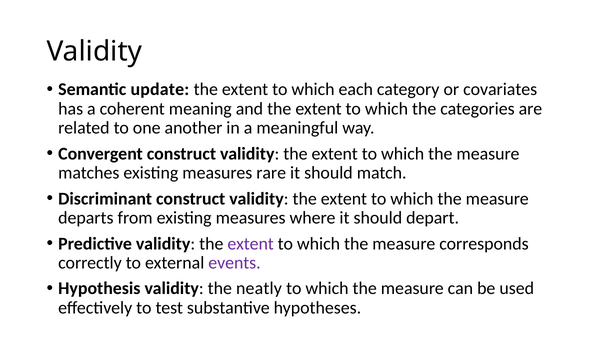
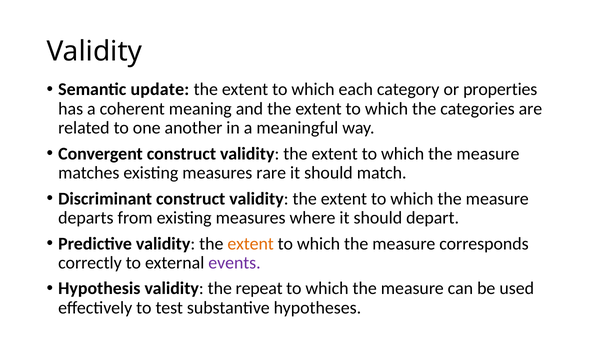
covariates: covariates -> properties
extent at (251, 243) colour: purple -> orange
neatly: neatly -> repeat
